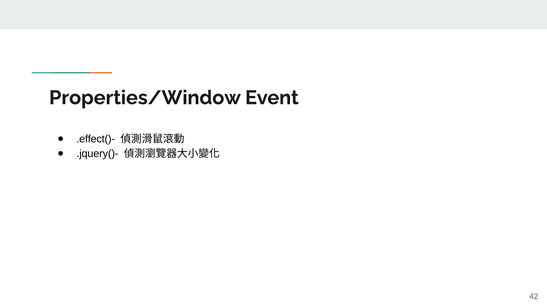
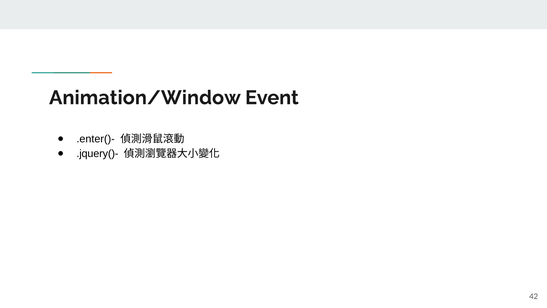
Properties/Window: Properties/Window -> Animation/Window
.effect()-: .effect()- -> .enter()-
